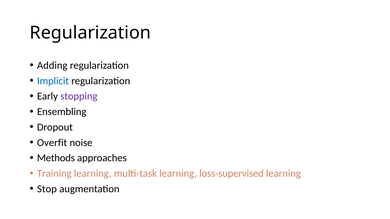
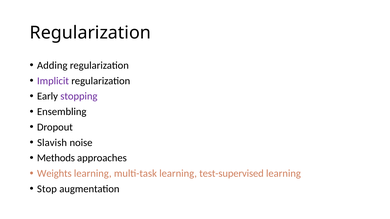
Implicit colour: blue -> purple
Overfit: Overfit -> Slavish
Training: Training -> Weights
loss-supervised: loss-supervised -> test-supervised
